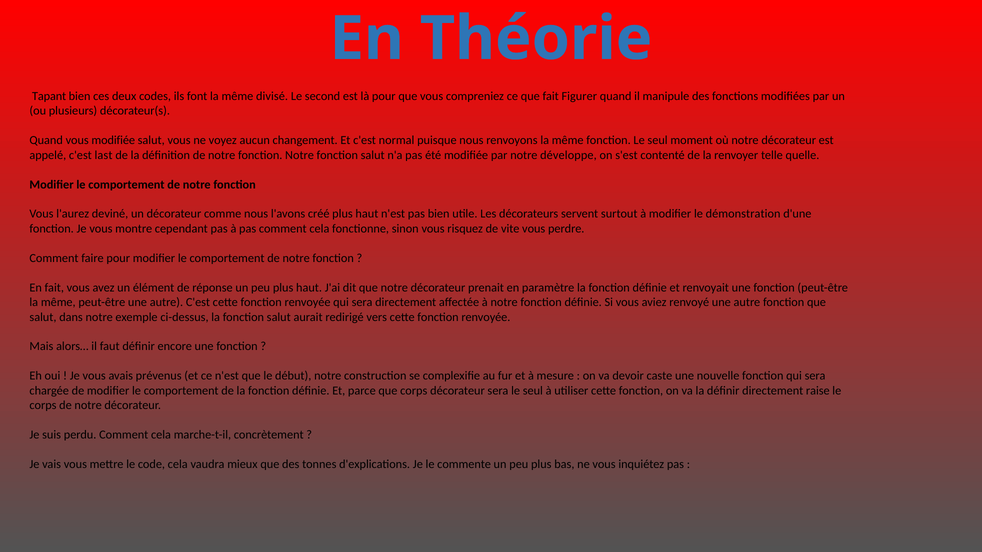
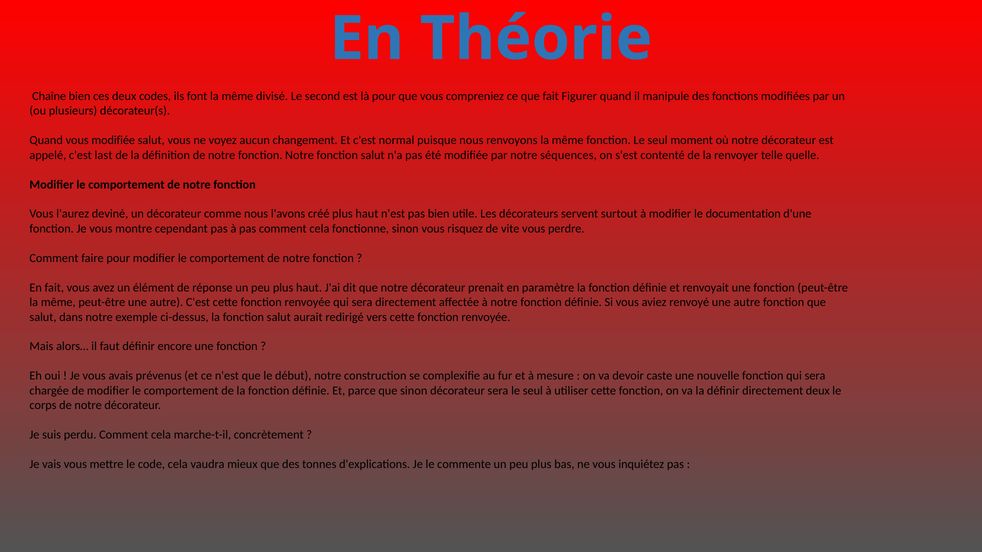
Tapant: Tapant -> Chaîne
développe: développe -> séquences
démonstration: démonstration -> documentation
que corps: corps -> sinon
directement raise: raise -> deux
